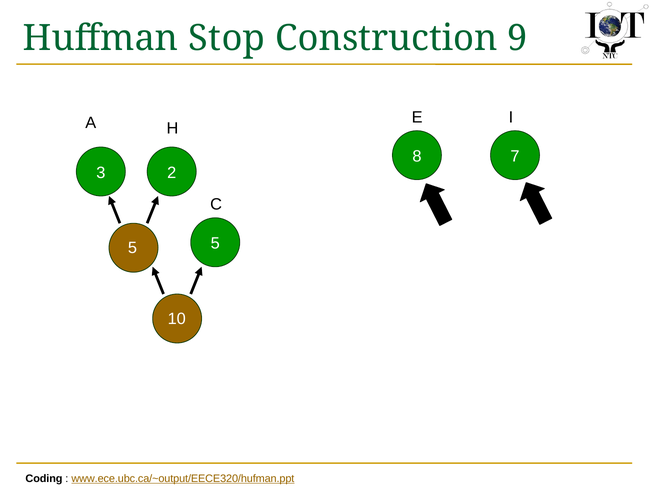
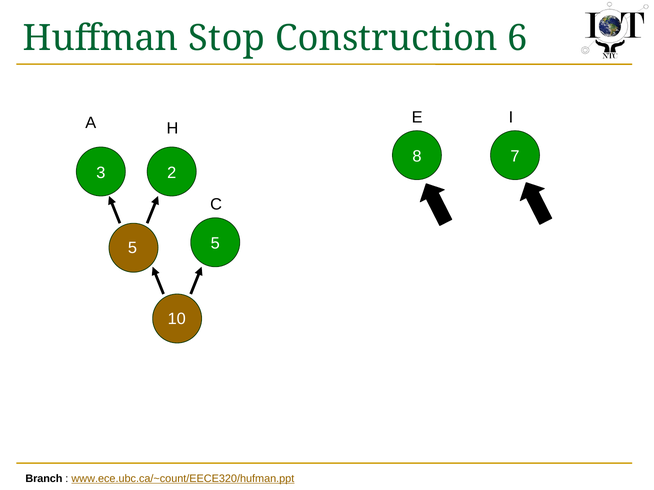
9: 9 -> 6
Coding: Coding -> Branch
www.ece.ubc.ca/~output/EECE320/hufman.ppt: www.ece.ubc.ca/~output/EECE320/hufman.ppt -> www.ece.ubc.ca/~count/EECE320/hufman.ppt
